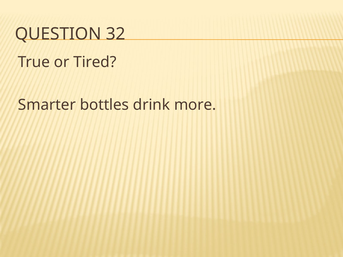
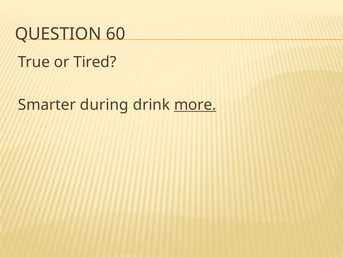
32: 32 -> 60
bottles: bottles -> during
more underline: none -> present
